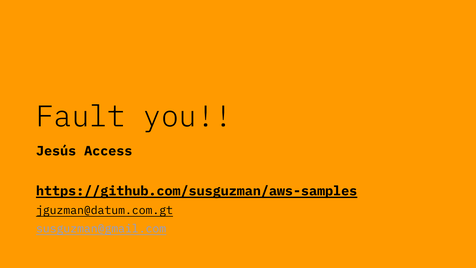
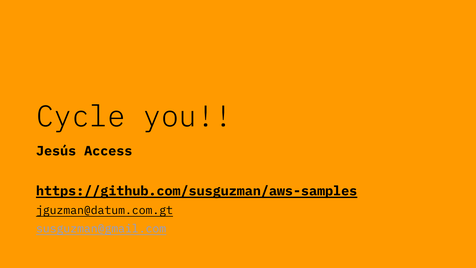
Fault: Fault -> Cycle
